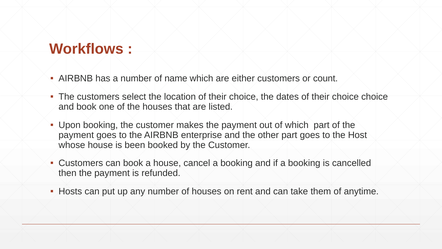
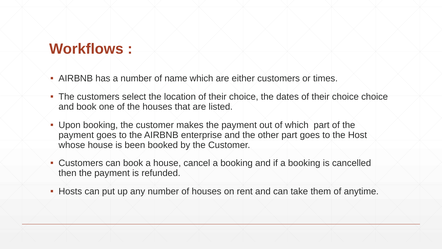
count: count -> times
